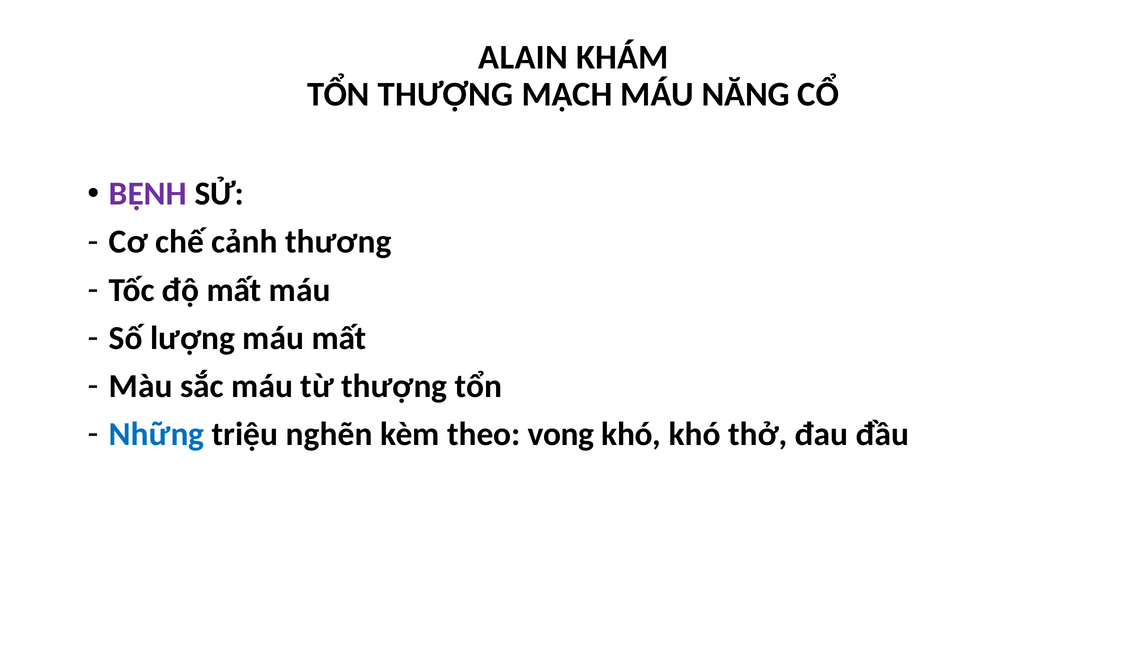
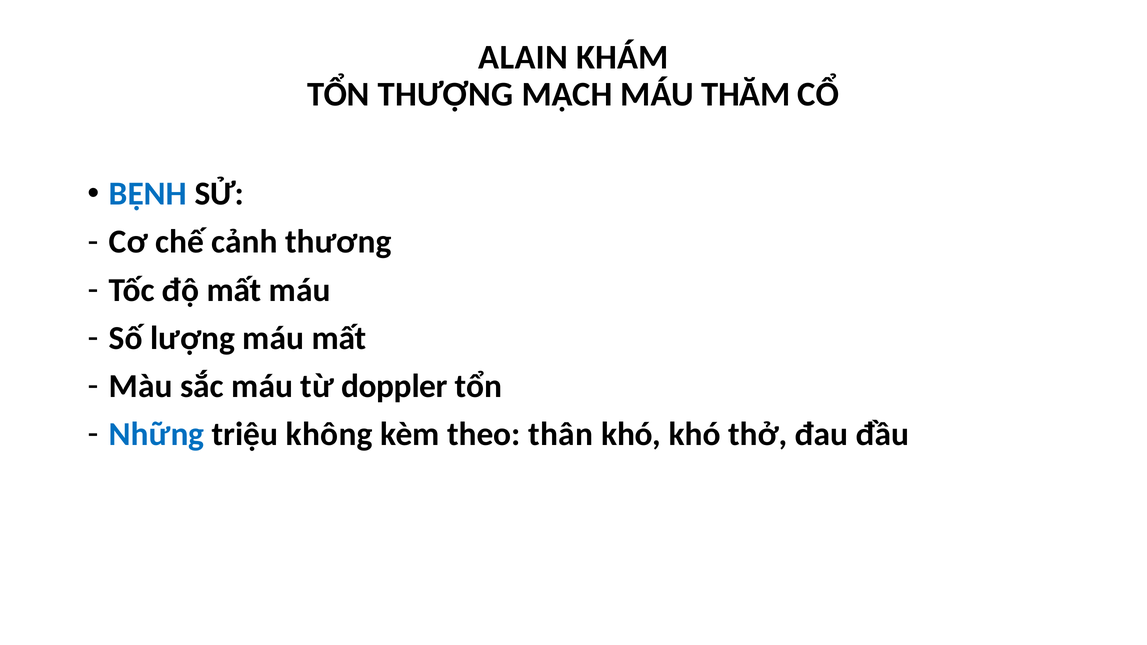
NĂNG: NĂNG -> THĂM
BỆNH colour: purple -> blue
từ thượng: thượng -> doppler
nghẽn: nghẽn -> không
vong: vong -> thân
